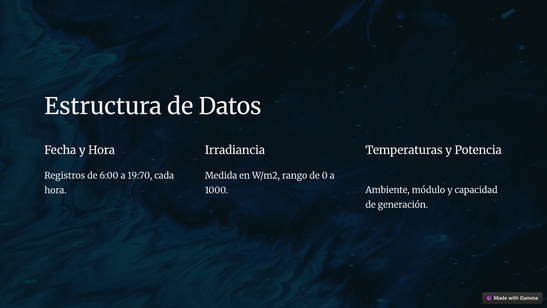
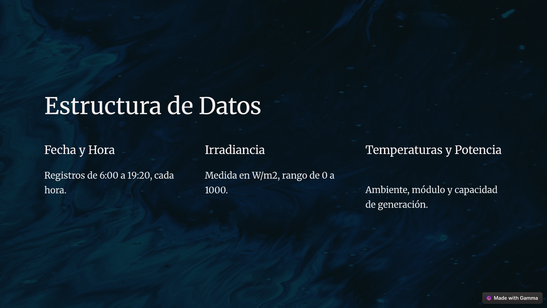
19:70: 19:70 -> 19:20
